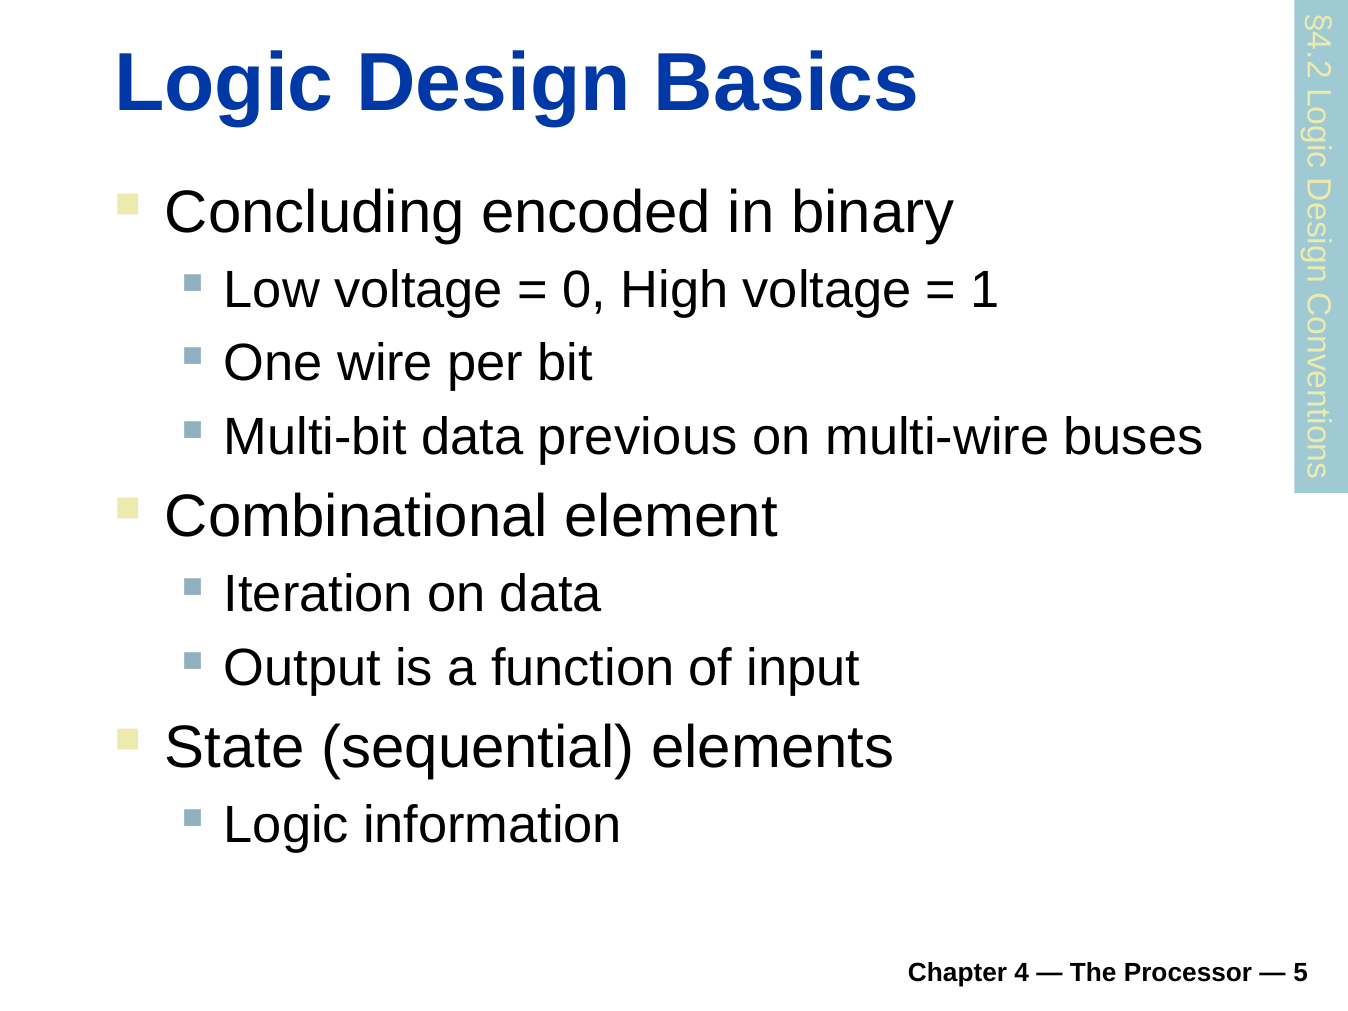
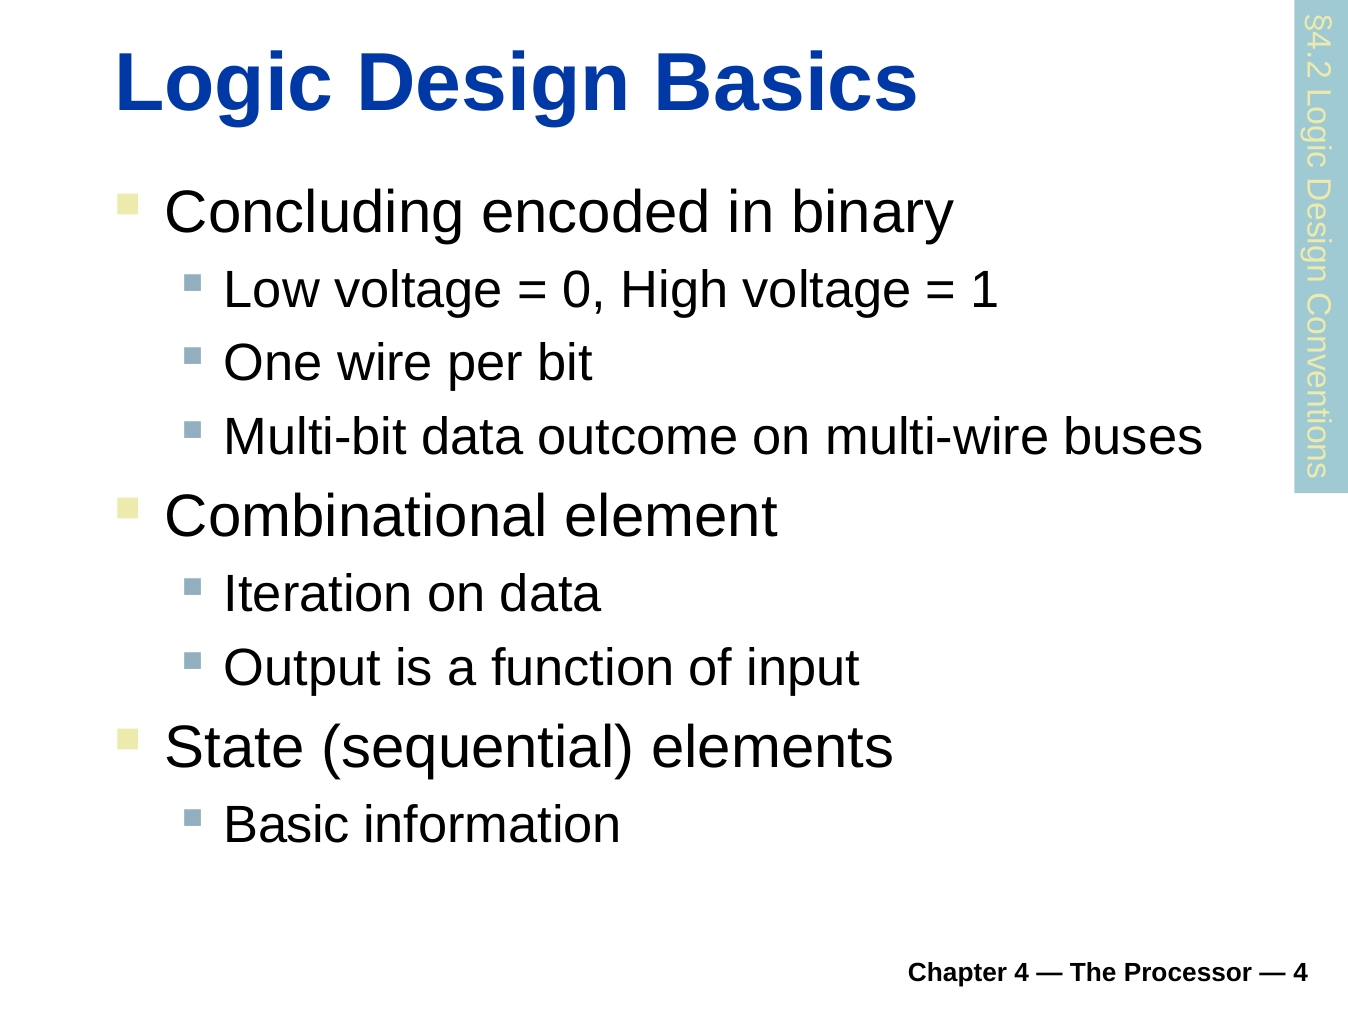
previous: previous -> outcome
Logic at (286, 825): Logic -> Basic
5 at (1301, 973): 5 -> 4
